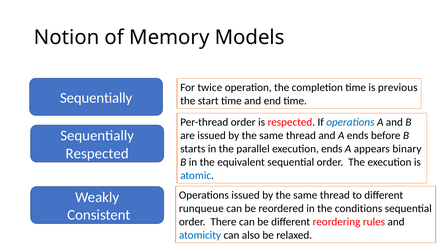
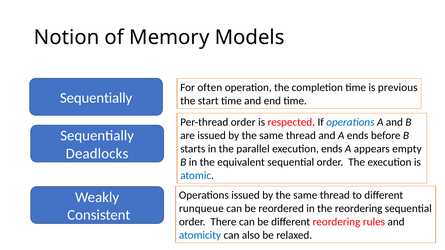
twice: twice -> often
binary: binary -> empty
Respected at (97, 154): Respected -> Deadlocks
the conditions: conditions -> reordering
